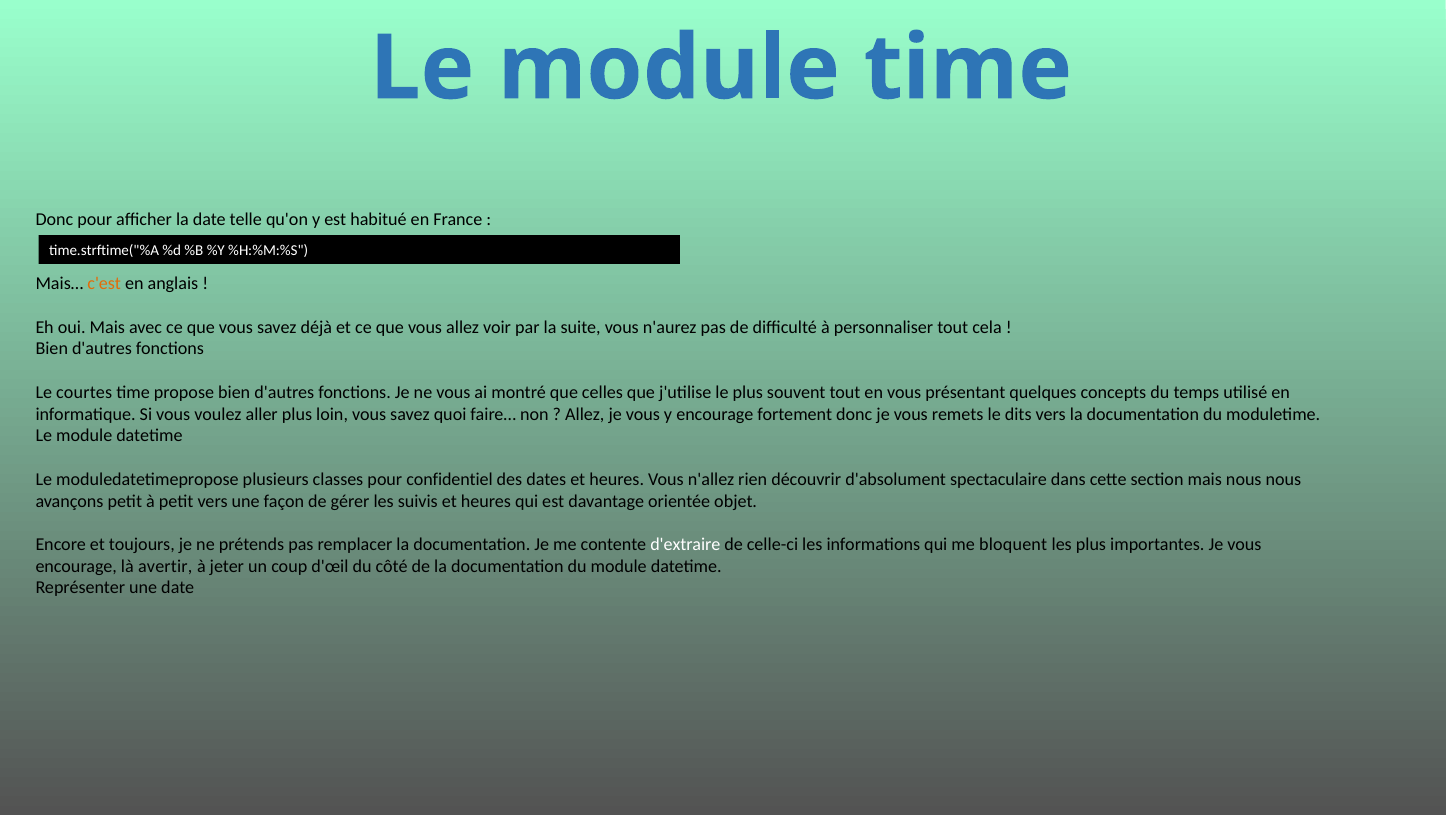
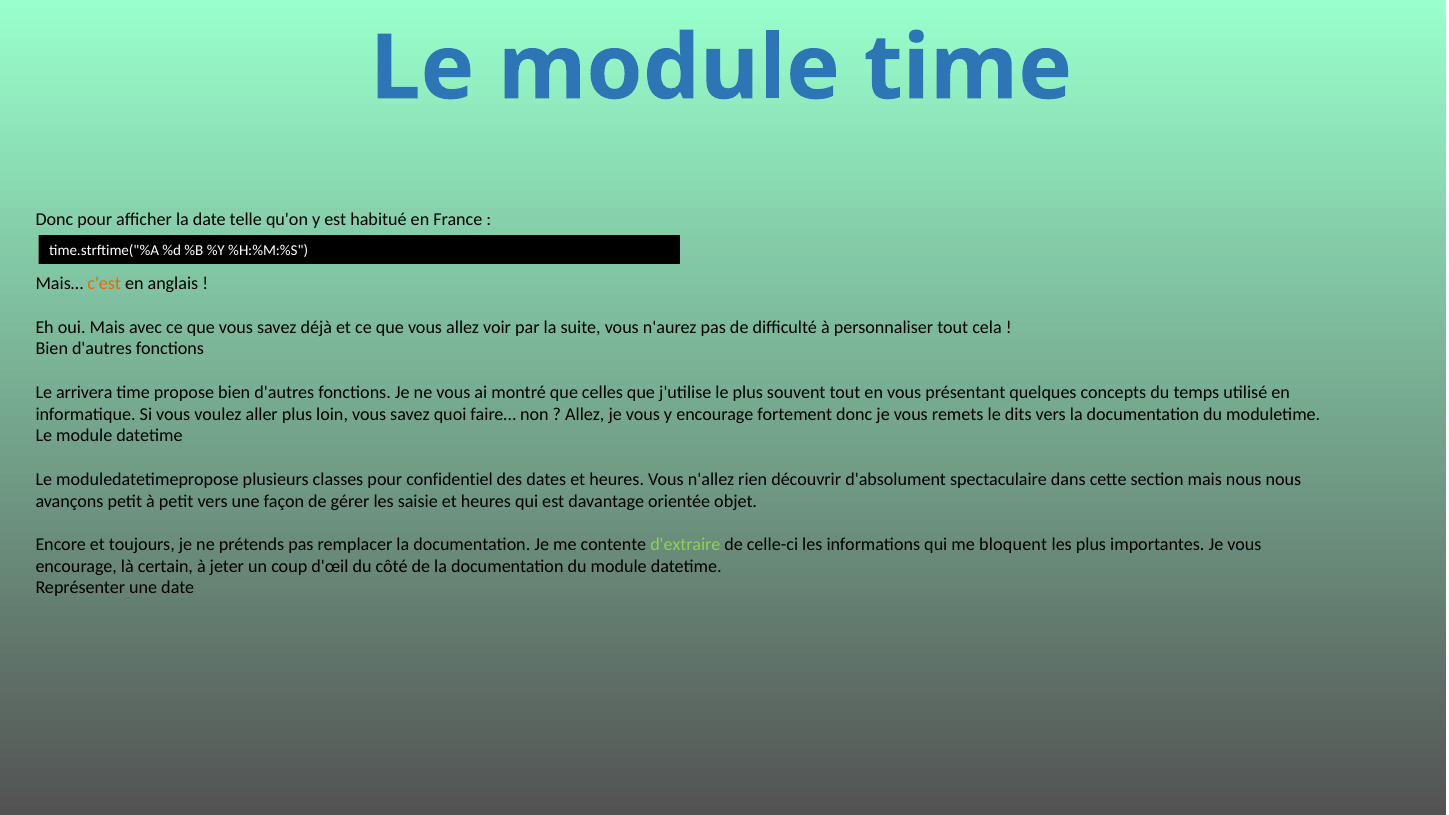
courtes: courtes -> arrivera
suivis: suivis -> saisie
d'extraire colour: white -> light green
avertir: avertir -> certain
